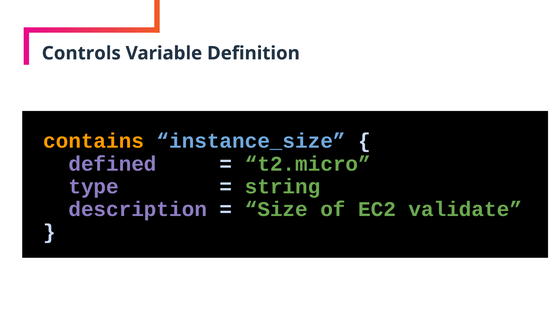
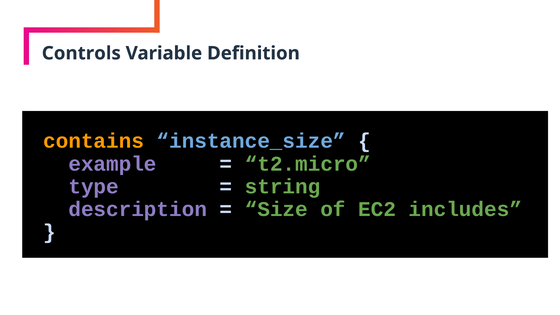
defined: defined -> example
validate: validate -> includes
